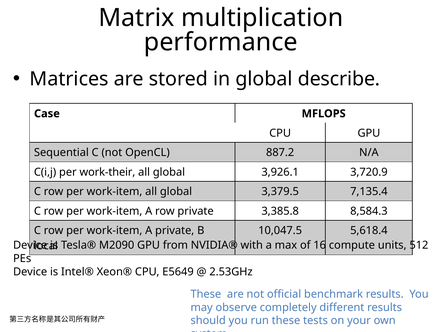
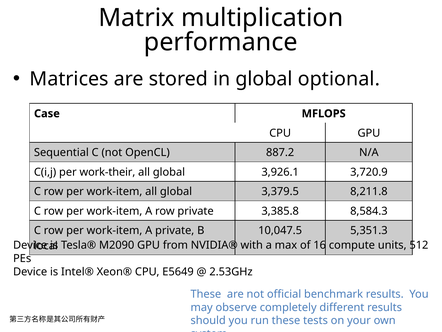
describe: describe -> optional
7,135.4: 7,135.4 -> 8,211.8
5,618.4: 5,618.4 -> 5,351.3
